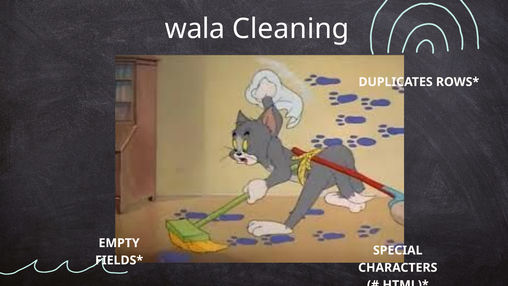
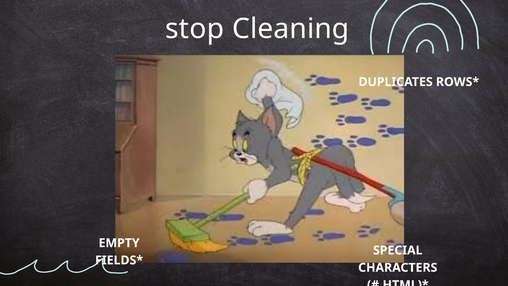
wala: wala -> stop
